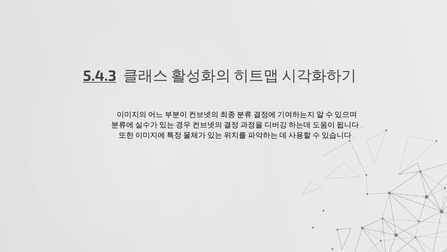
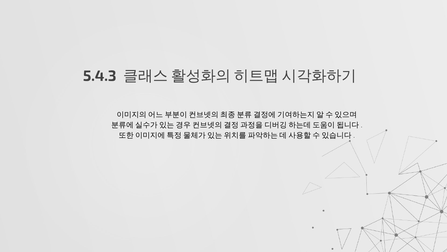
5.4.3 underline: present -> none
